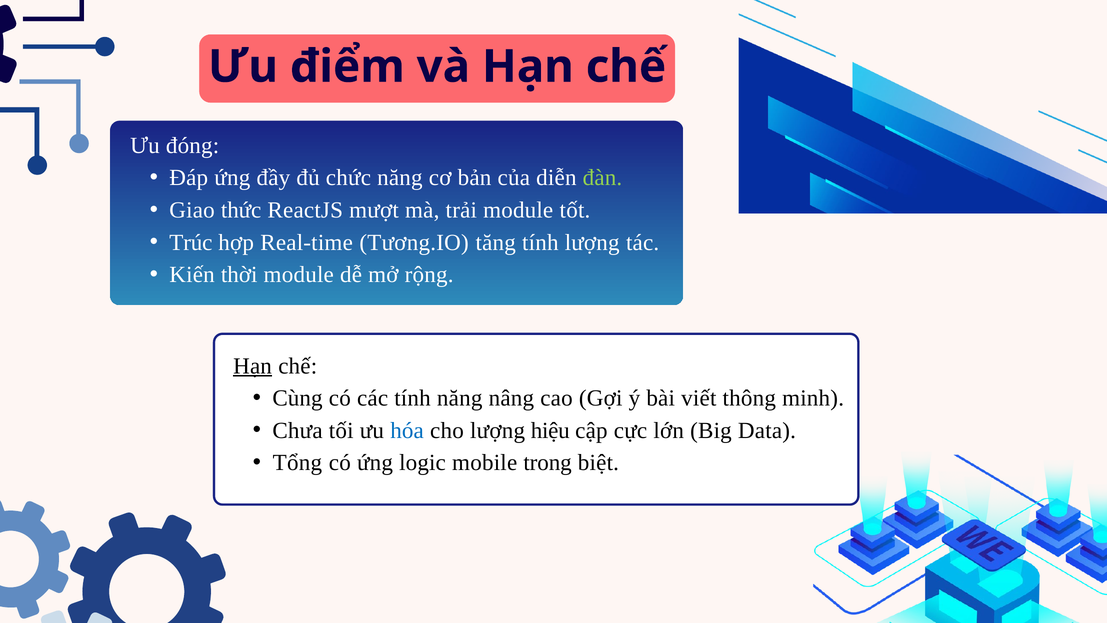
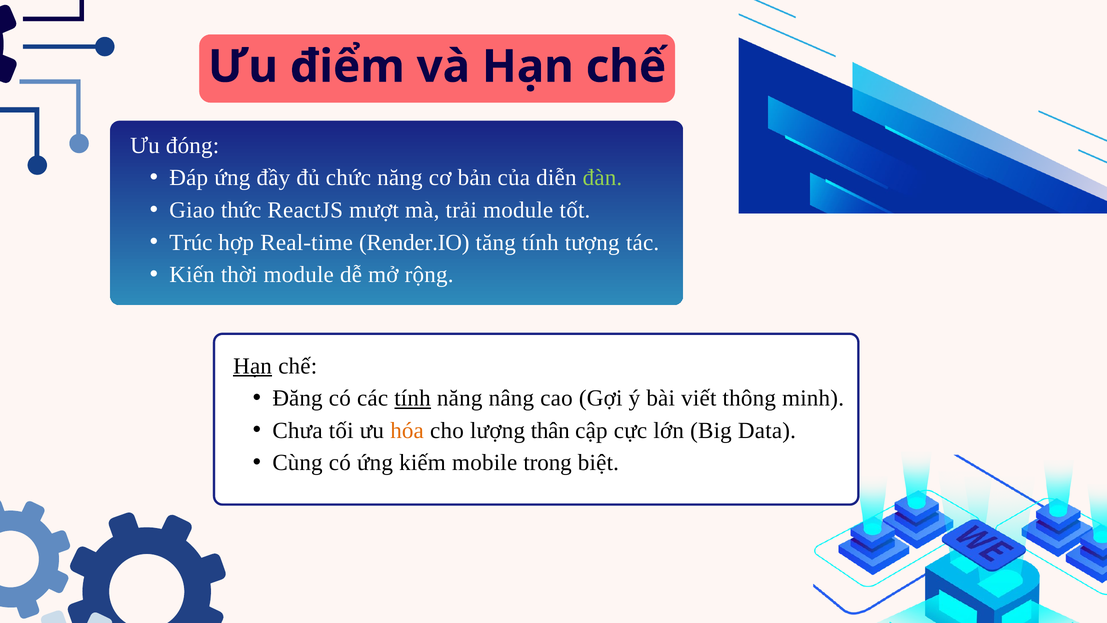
Tương.IO: Tương.IO -> Render.IO
tính lượng: lượng -> tượng
Cùng: Cùng -> Đăng
tính at (412, 398) underline: none -> present
hóa colour: blue -> orange
hiệu: hiệu -> thân
Tổng: Tổng -> Cùng
logic: logic -> kiếm
